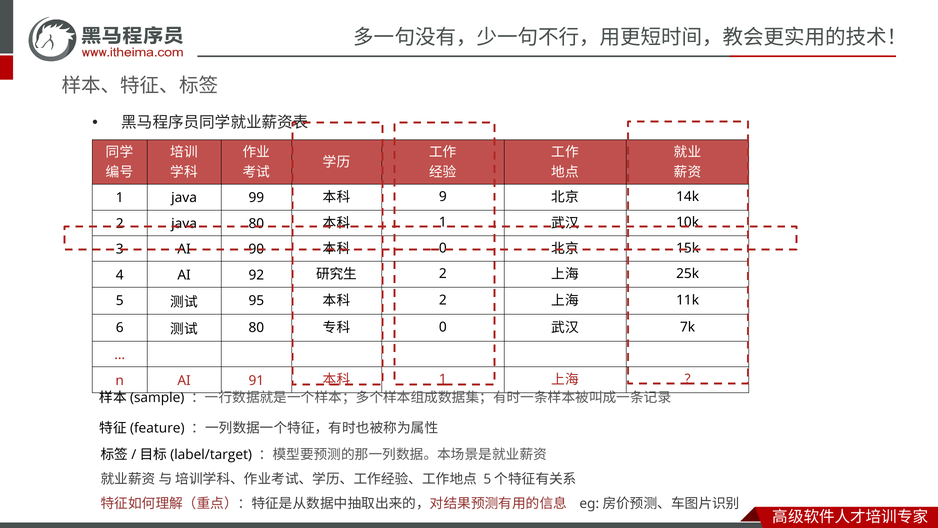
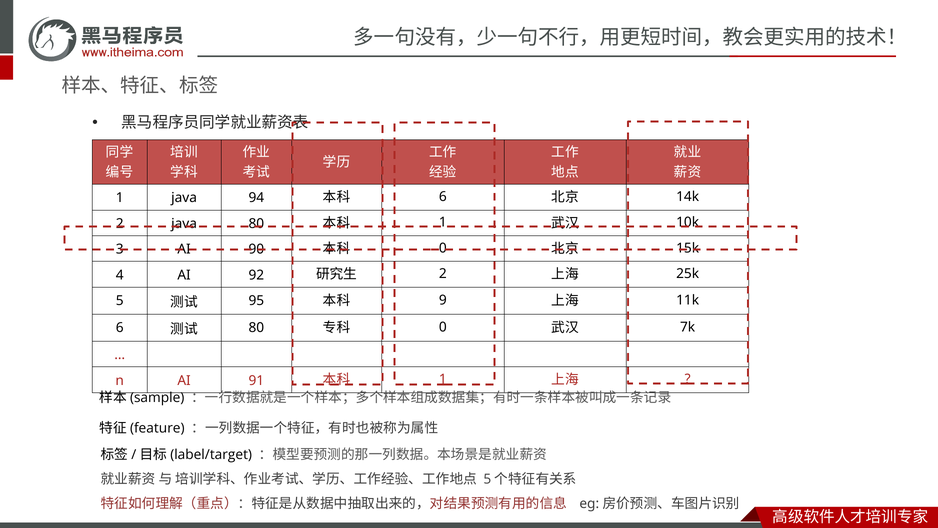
99: 99 -> 94
9 at (443, 197): 9 -> 6
2 at (443, 300): 2 -> 9
